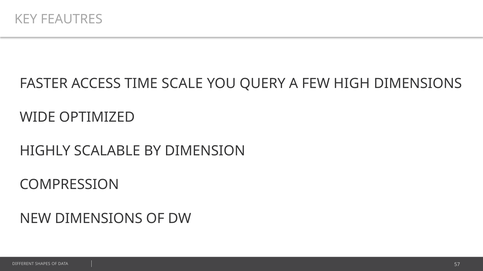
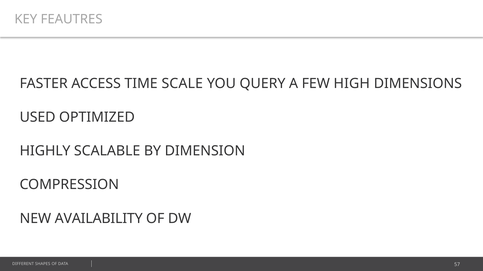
WIDE: WIDE -> USED
NEW DIMENSIONS: DIMENSIONS -> AVAILABILITY
